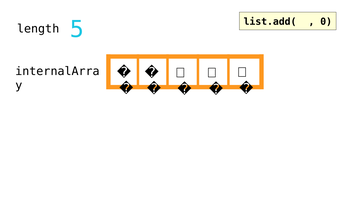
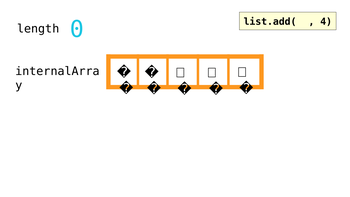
5: 5 -> 0
0: 0 -> 4
